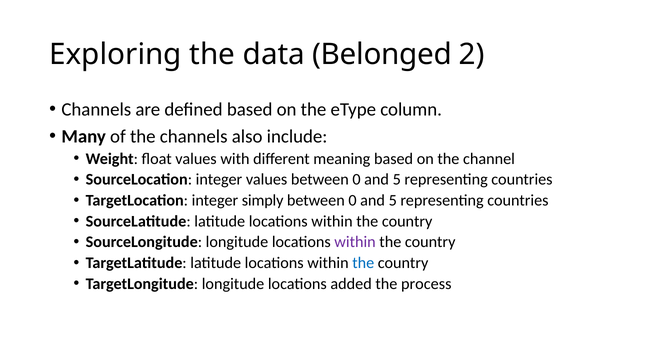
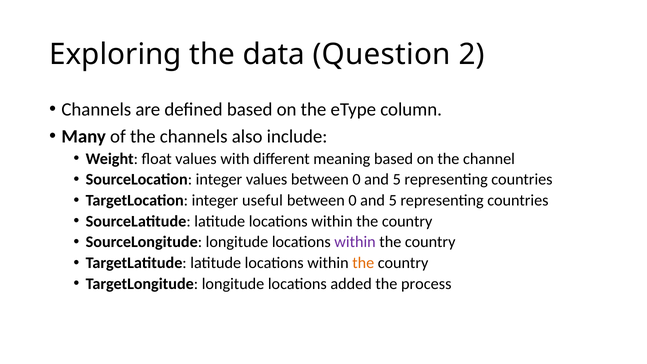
Belonged: Belonged -> Question
simply: simply -> useful
the at (363, 263) colour: blue -> orange
